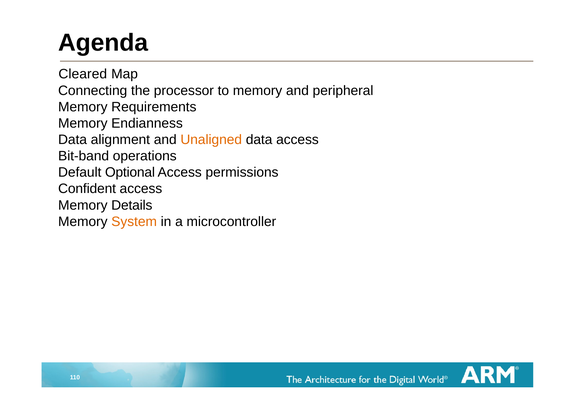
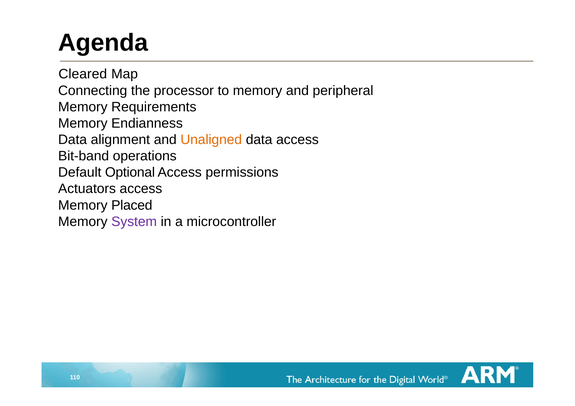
Confident: Confident -> Actuators
Details: Details -> Placed
System colour: orange -> purple
